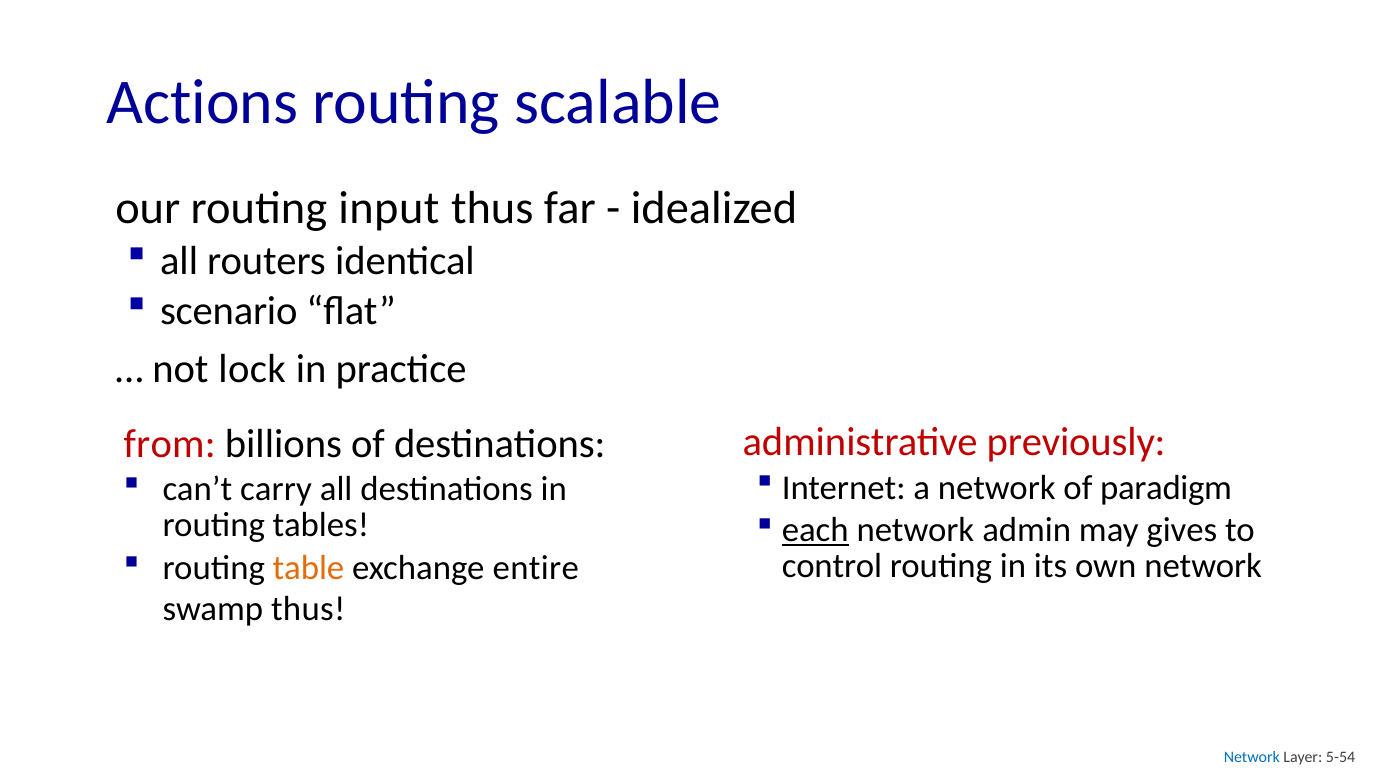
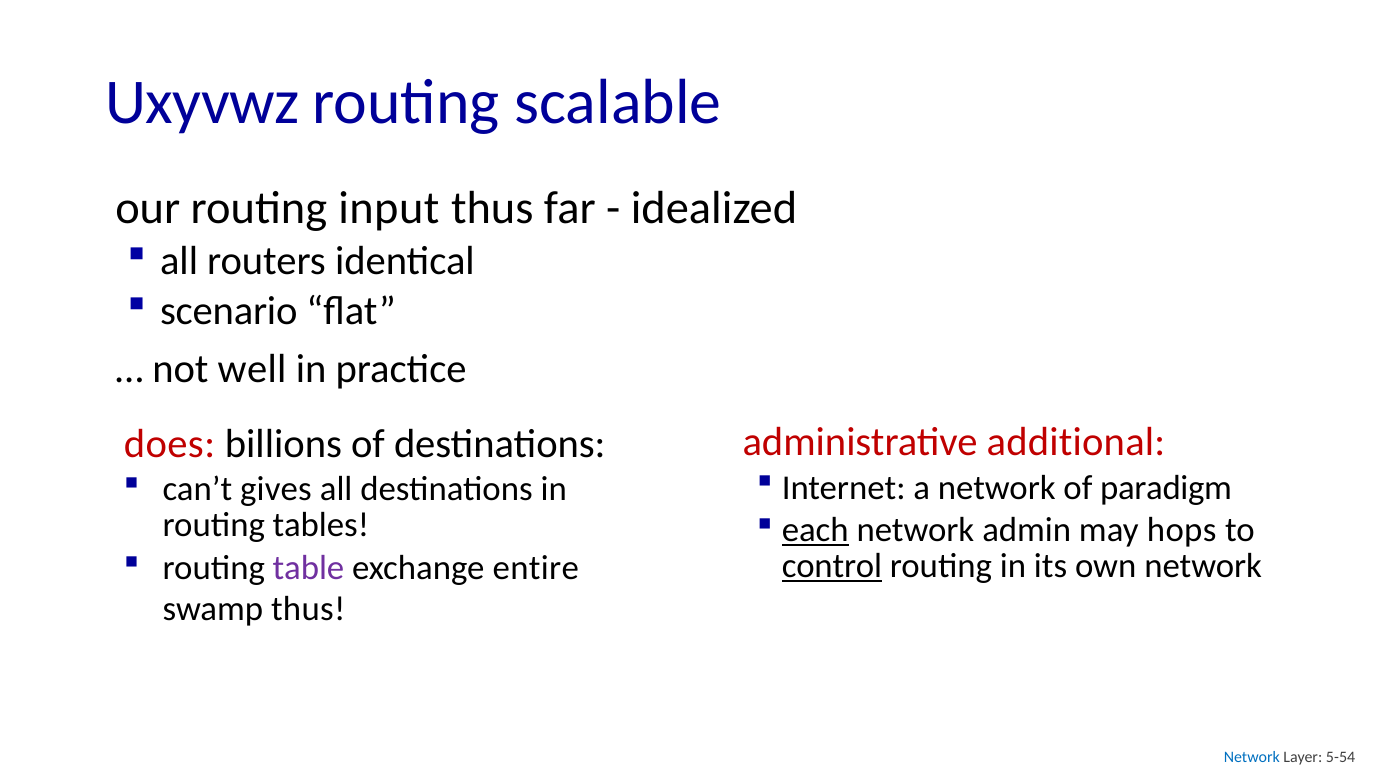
Actions: Actions -> Uxyvwz
lock: lock -> well
previously: previously -> additional
from: from -> does
carry: carry -> gives
gives: gives -> hops
table colour: orange -> purple
control underline: none -> present
